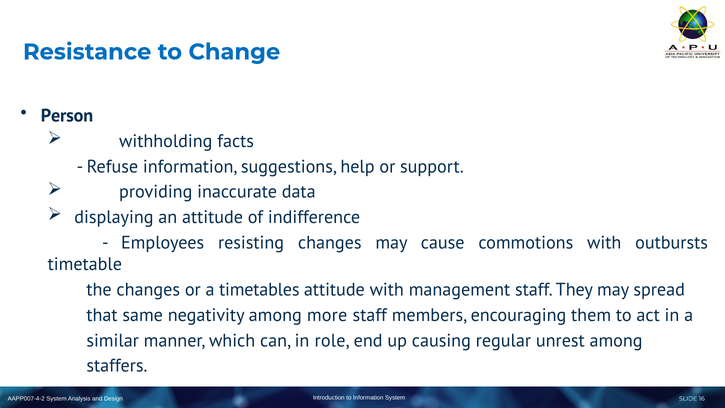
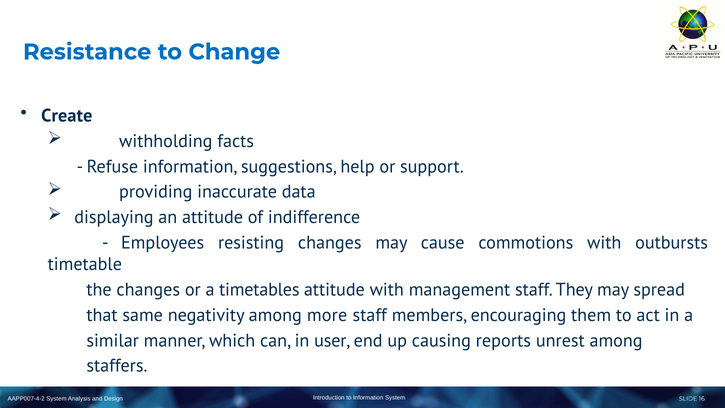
Person: Person -> Create
role: role -> user
regular: regular -> reports
